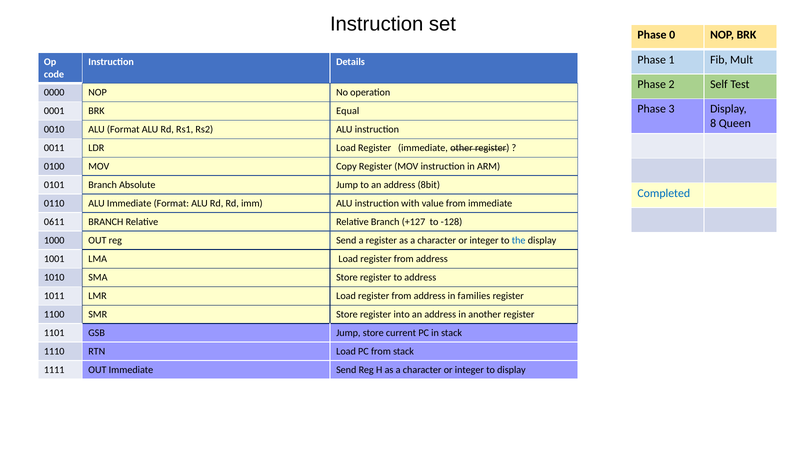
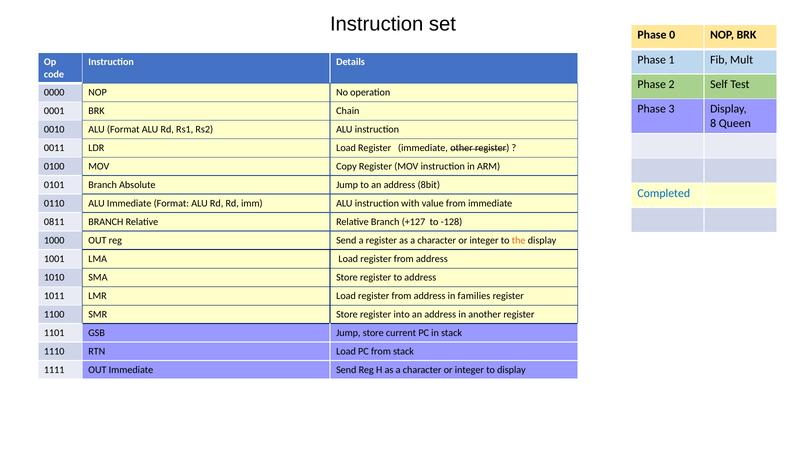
Equal: Equal -> Chain
0611: 0611 -> 0811
the colour: blue -> orange
